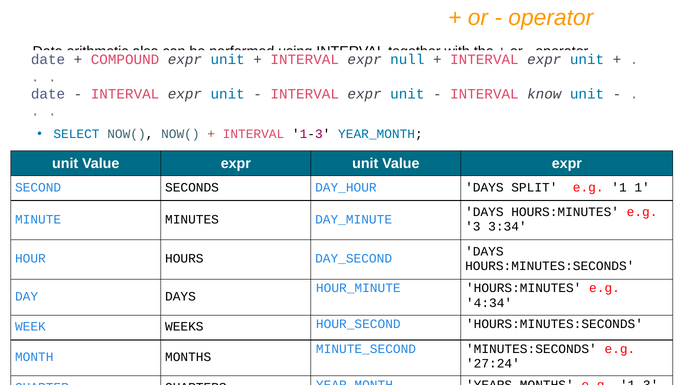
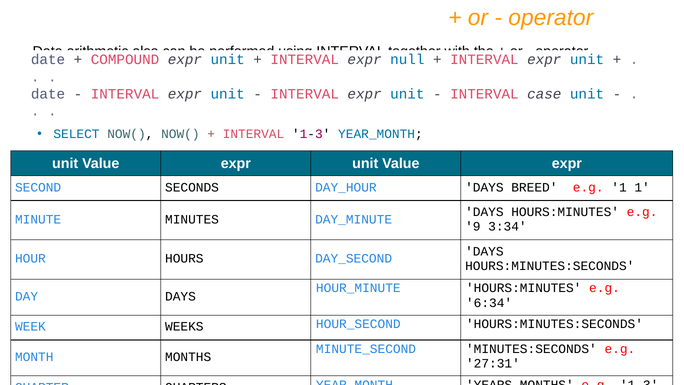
know: know -> case
SPLIT: SPLIT -> BREED
3: 3 -> 9
4:34: 4:34 -> 6:34
27:24: 27:24 -> 27:31
